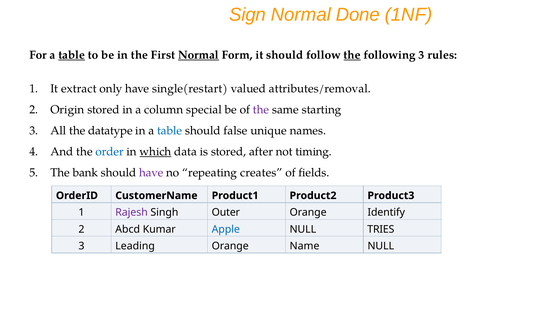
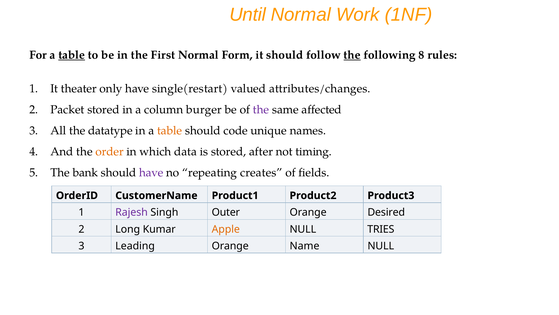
Sign: Sign -> Until
Done: Done -> Work
Normal at (198, 55) underline: present -> none
following 3: 3 -> 8
extract: extract -> theater
attributes/removal: attributes/removal -> attributes/changes
Origin: Origin -> Packet
special: special -> burger
starting: starting -> affected
table at (170, 130) colour: blue -> orange
false: false -> code
order colour: blue -> orange
which underline: present -> none
Identify: Identify -> Desired
Abcd: Abcd -> Long
Apple colour: blue -> orange
